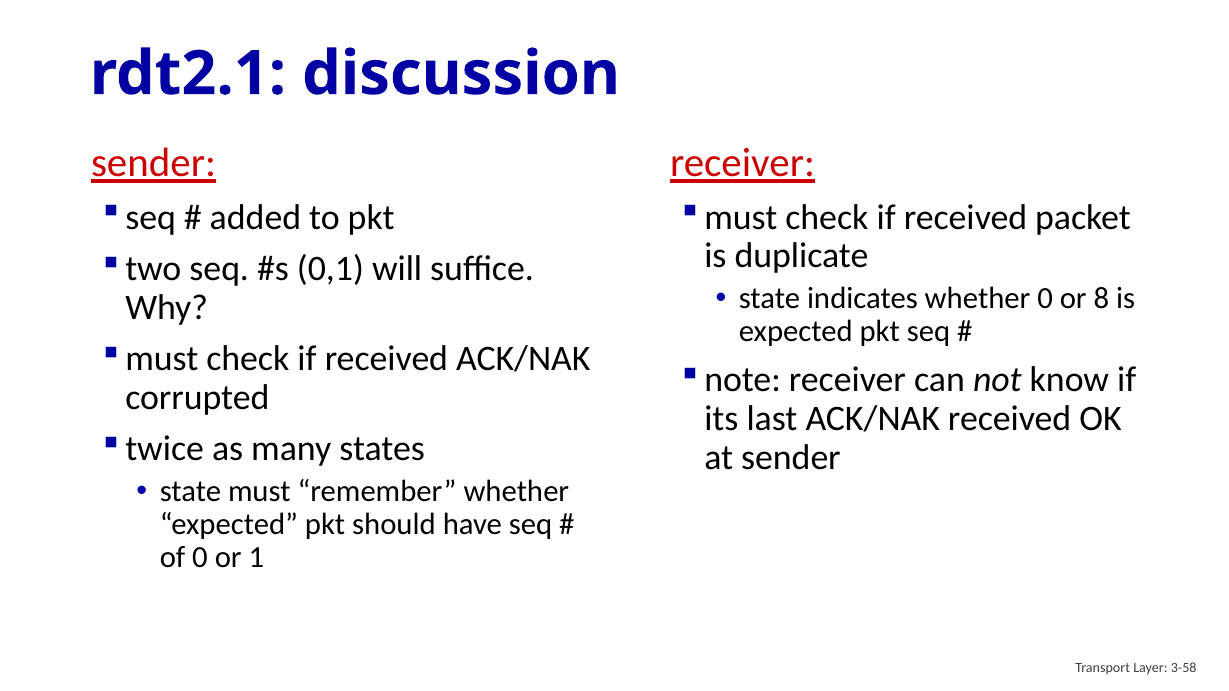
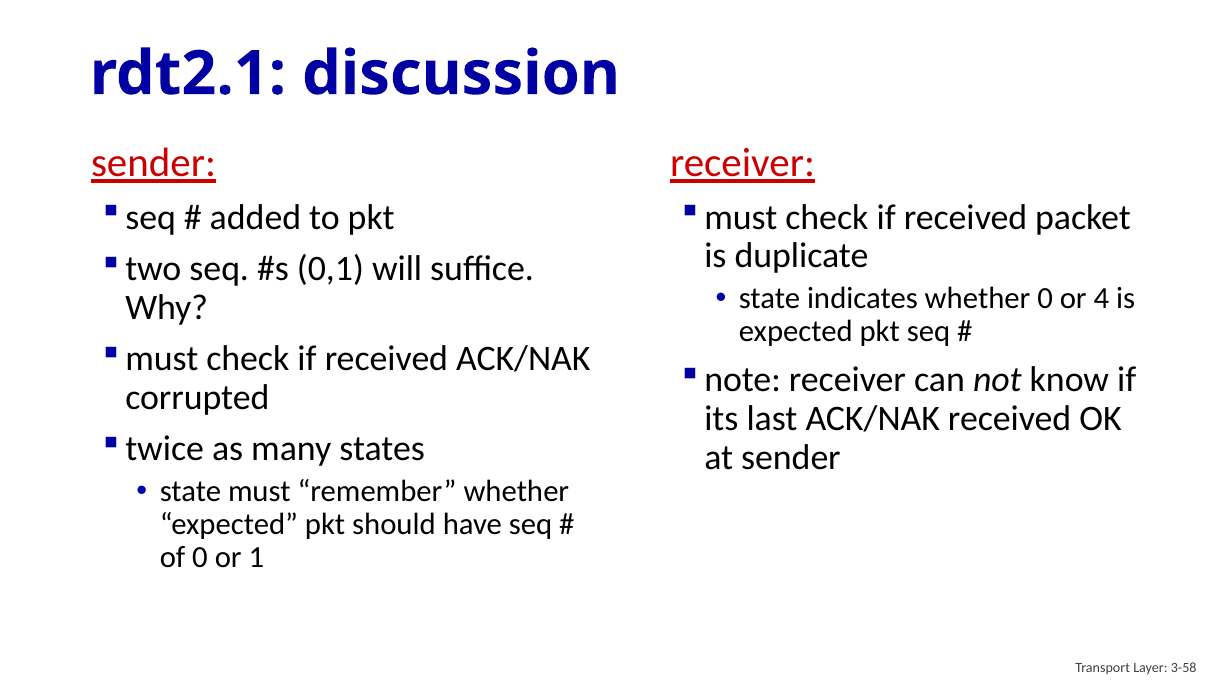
8: 8 -> 4
